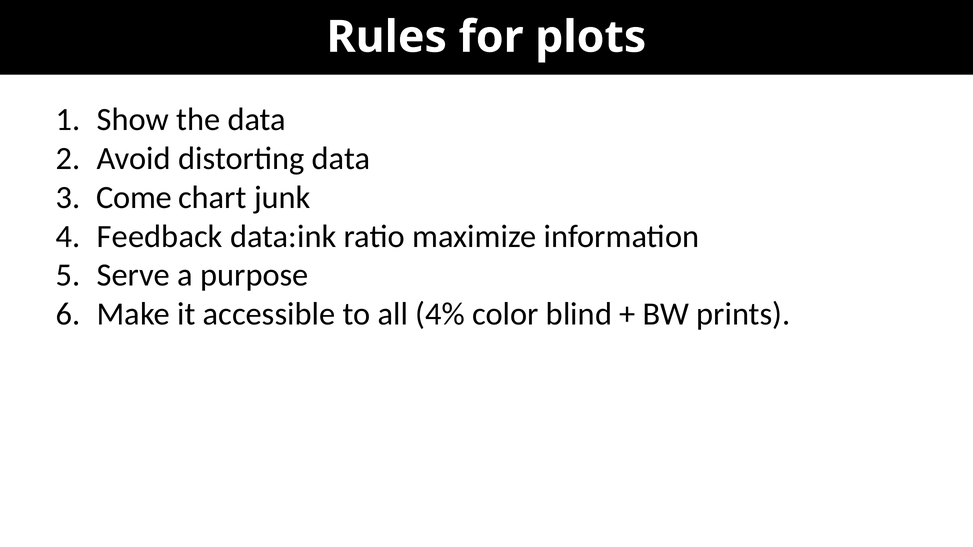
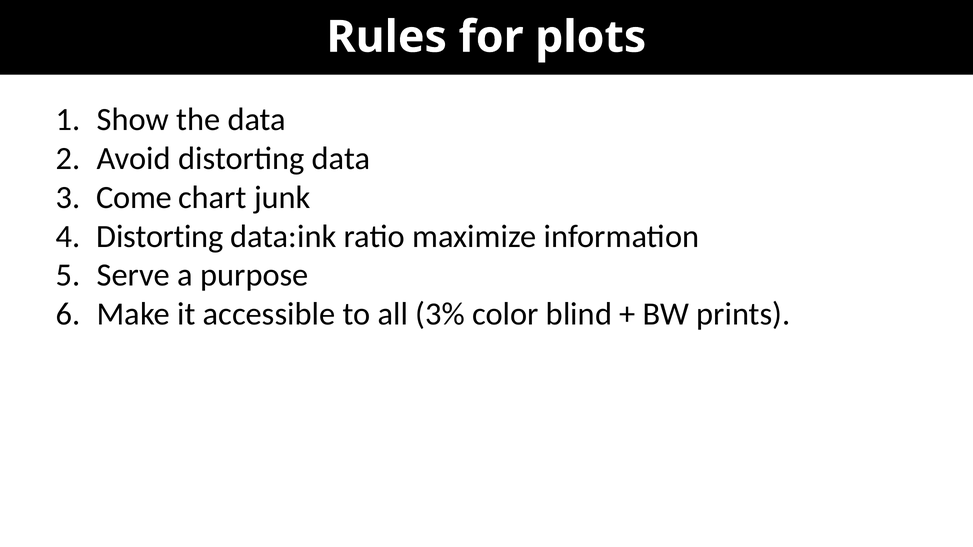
Feedback at (160, 236): Feedback -> Distorting
4%: 4% -> 3%
